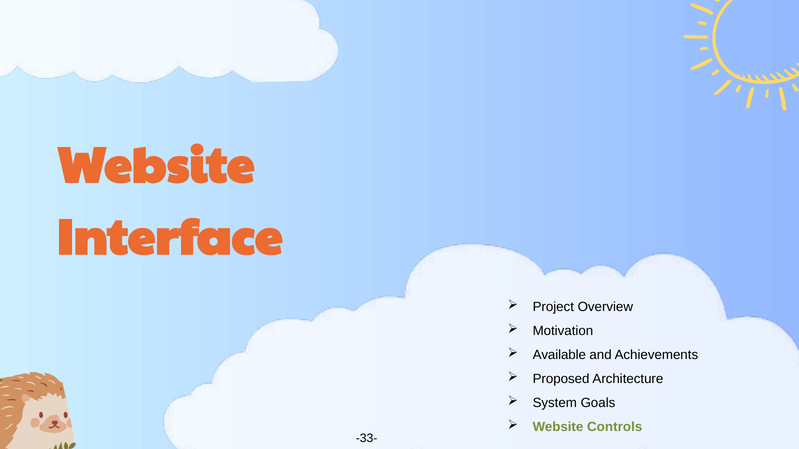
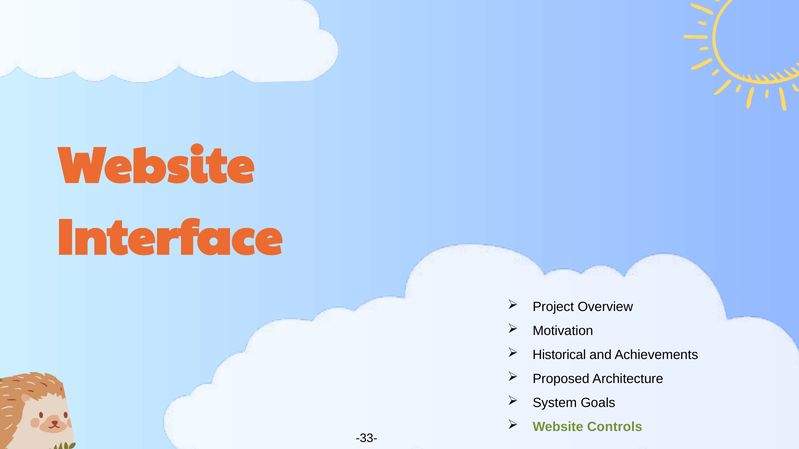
Available: Available -> Historical
